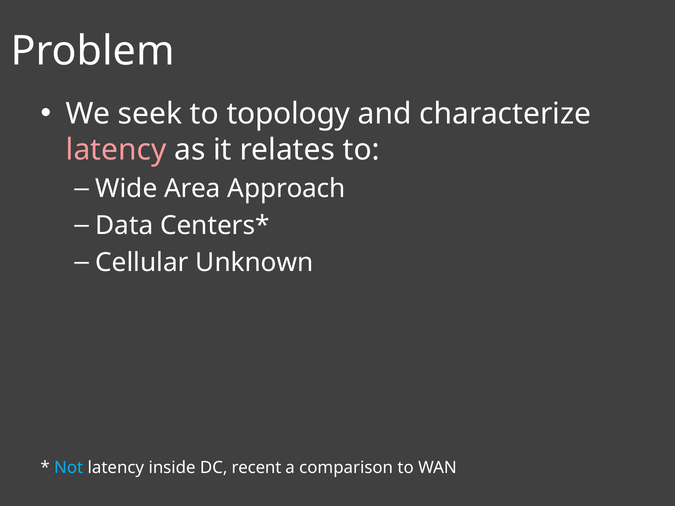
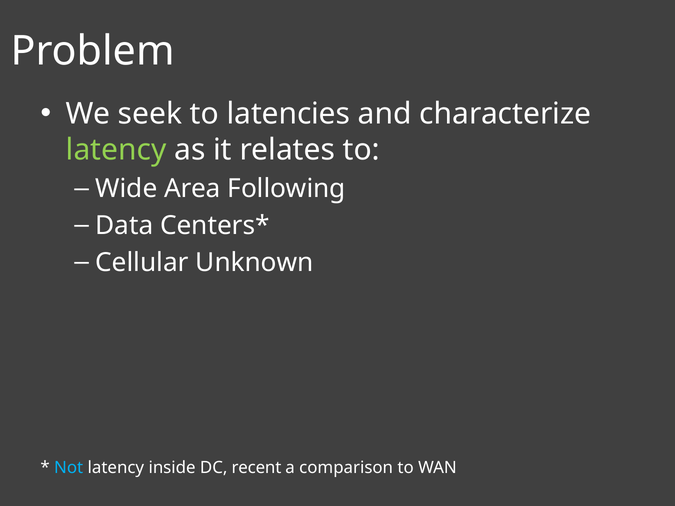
topology: topology -> latencies
latency at (116, 150) colour: pink -> light green
Approach: Approach -> Following
